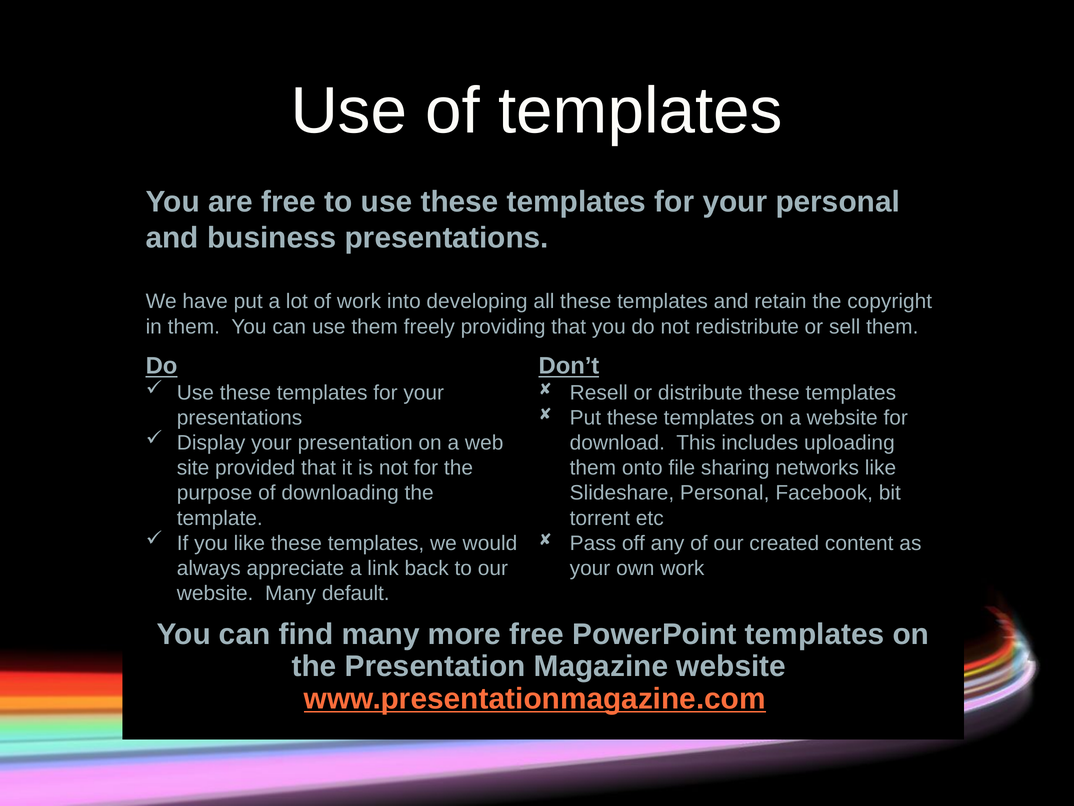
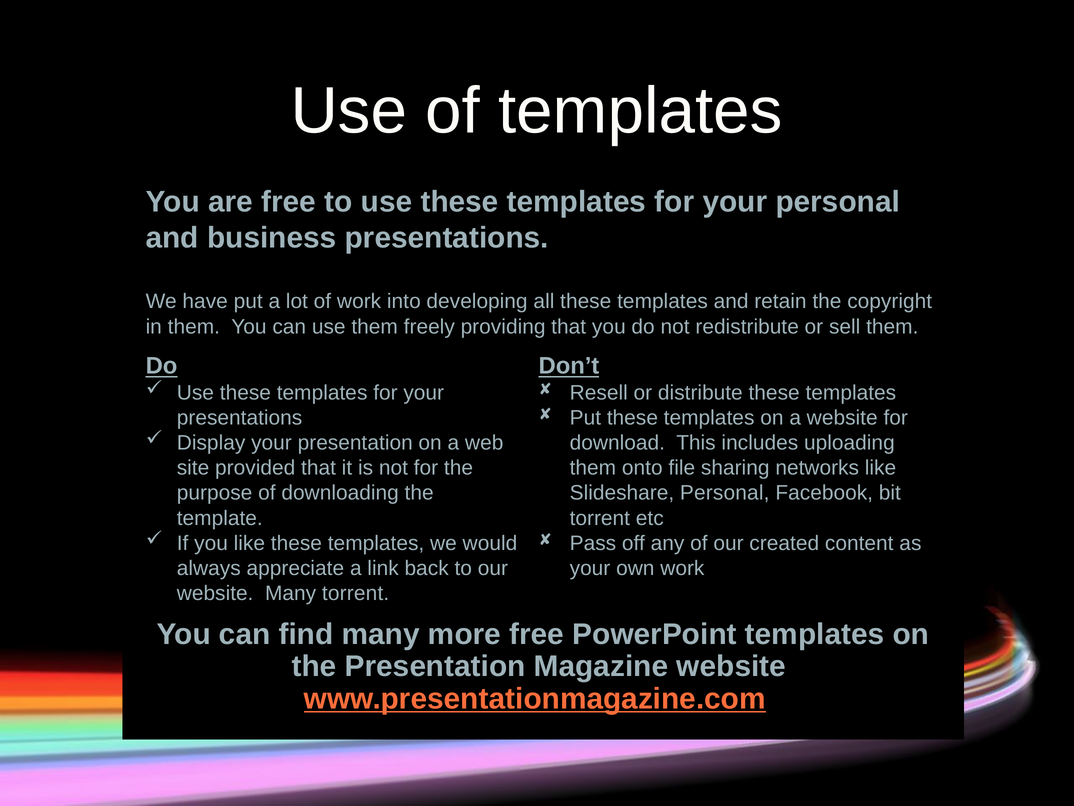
Many default: default -> torrent
